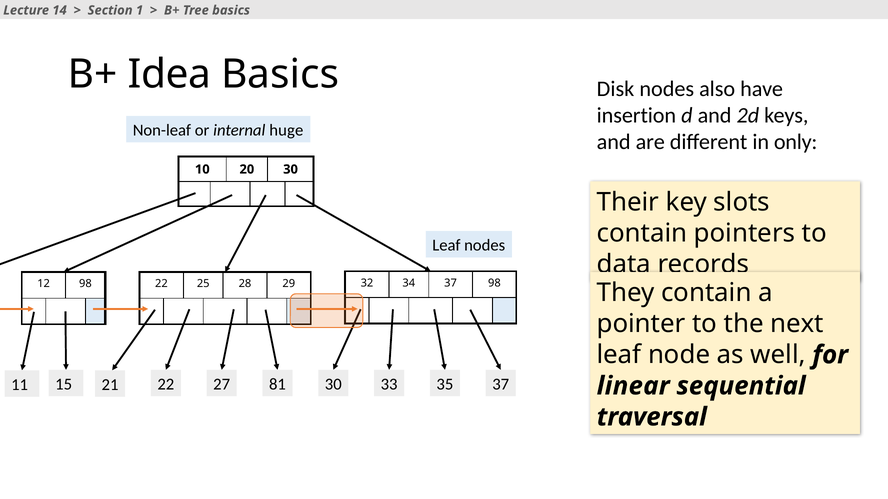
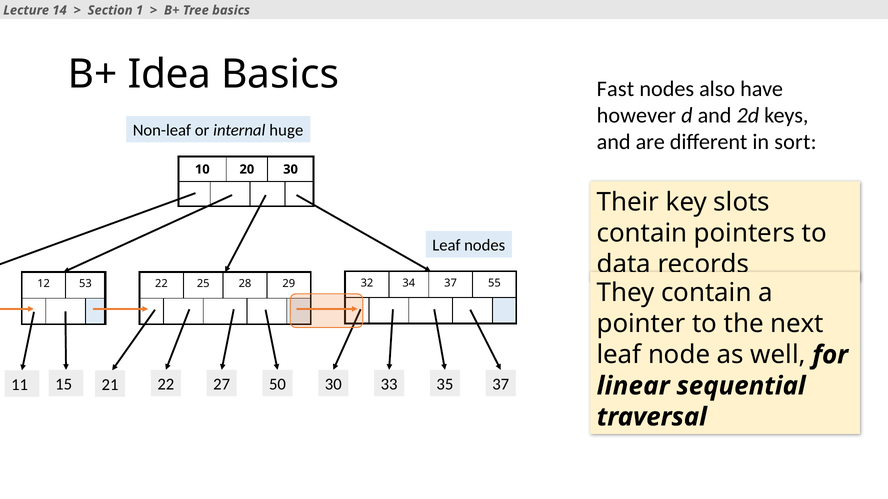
Disk: Disk -> Fast
insertion: insertion -> however
only: only -> sort
37 98: 98 -> 55
12 98: 98 -> 53
81: 81 -> 50
